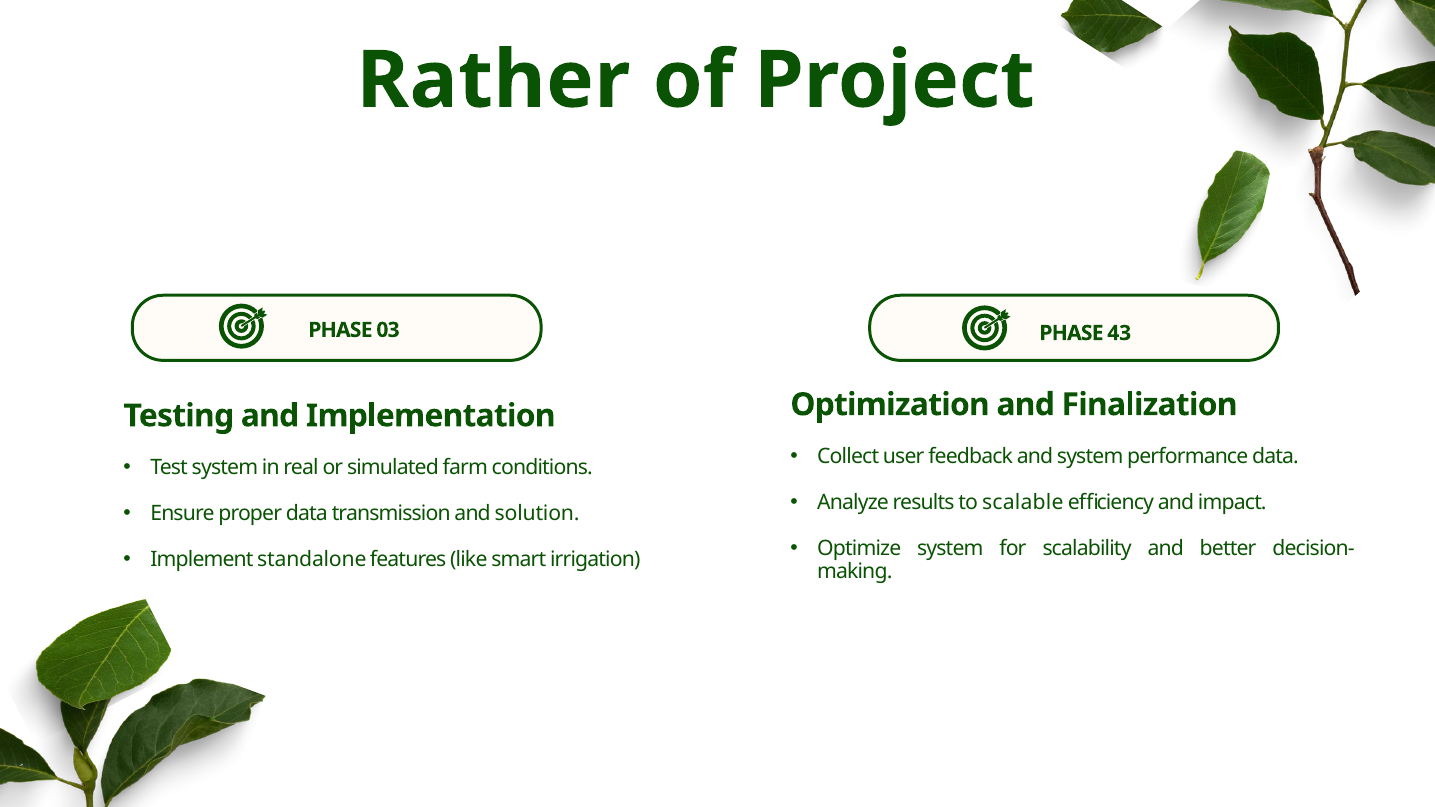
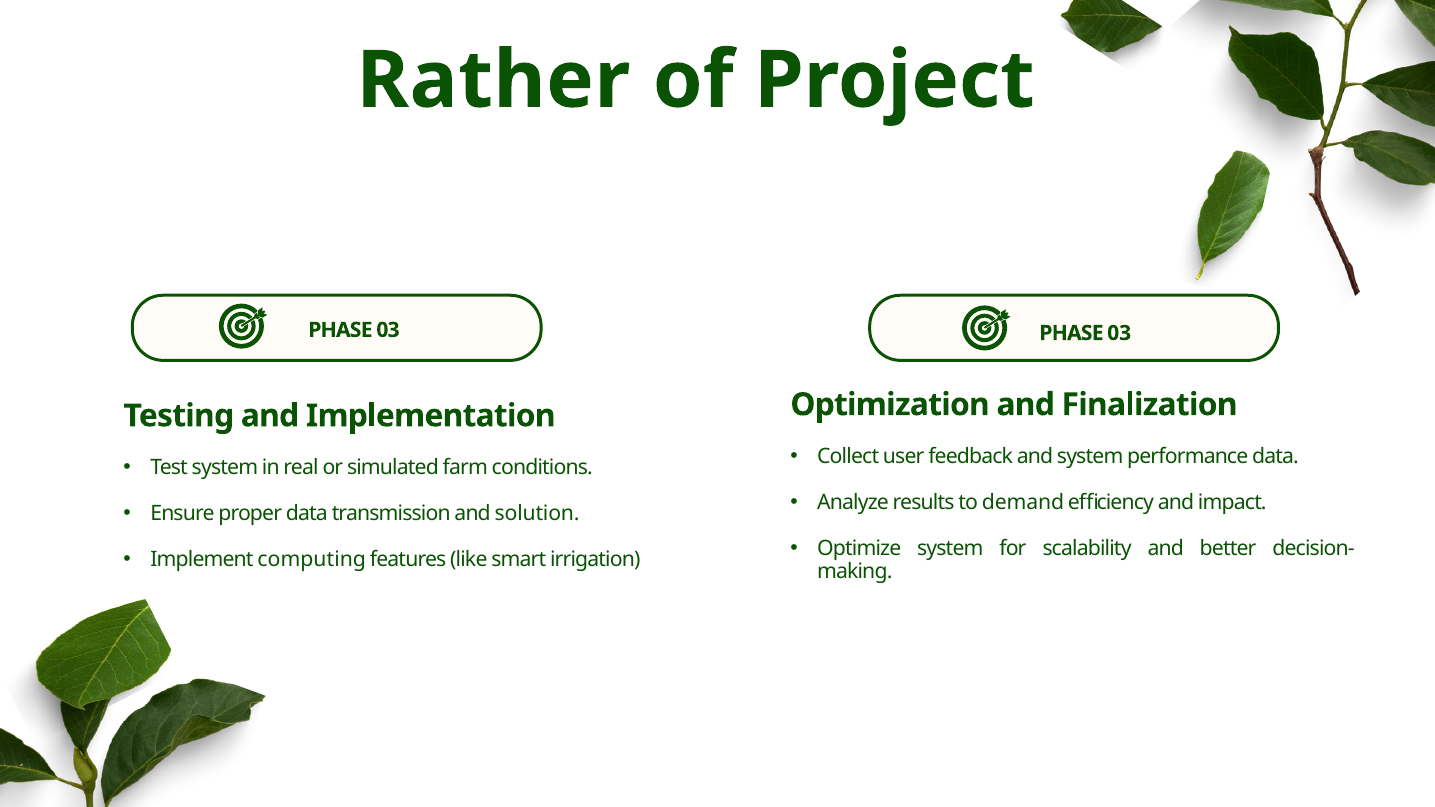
03 PHASE 43: 43 -> 03
scalable: scalable -> demand
standalone: standalone -> computing
